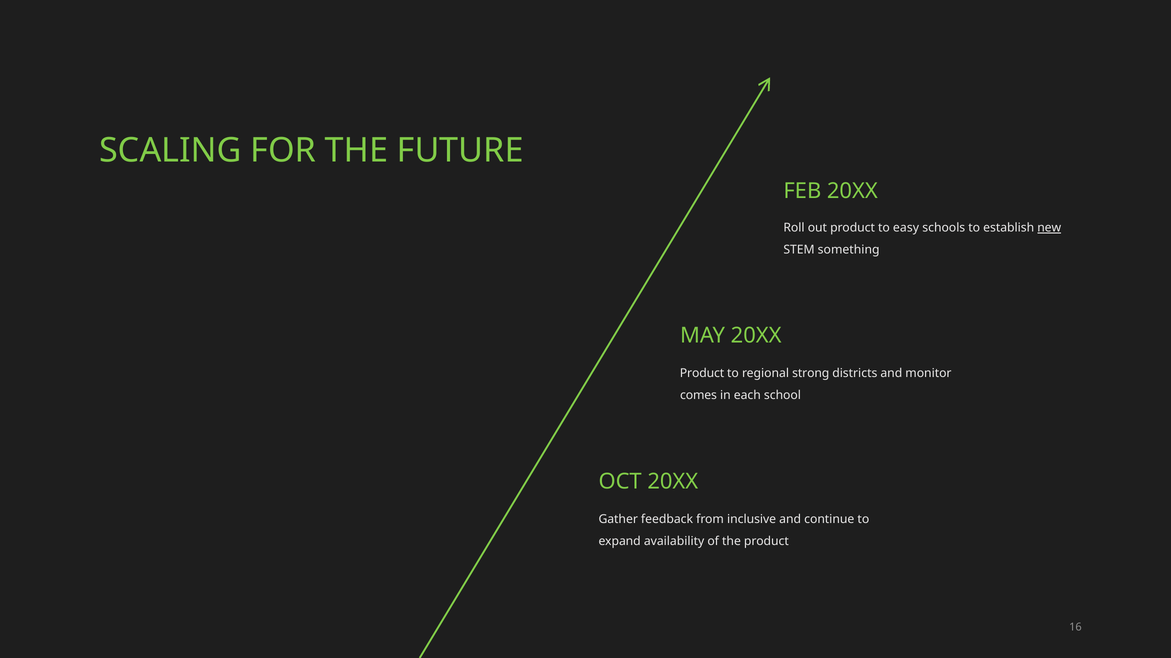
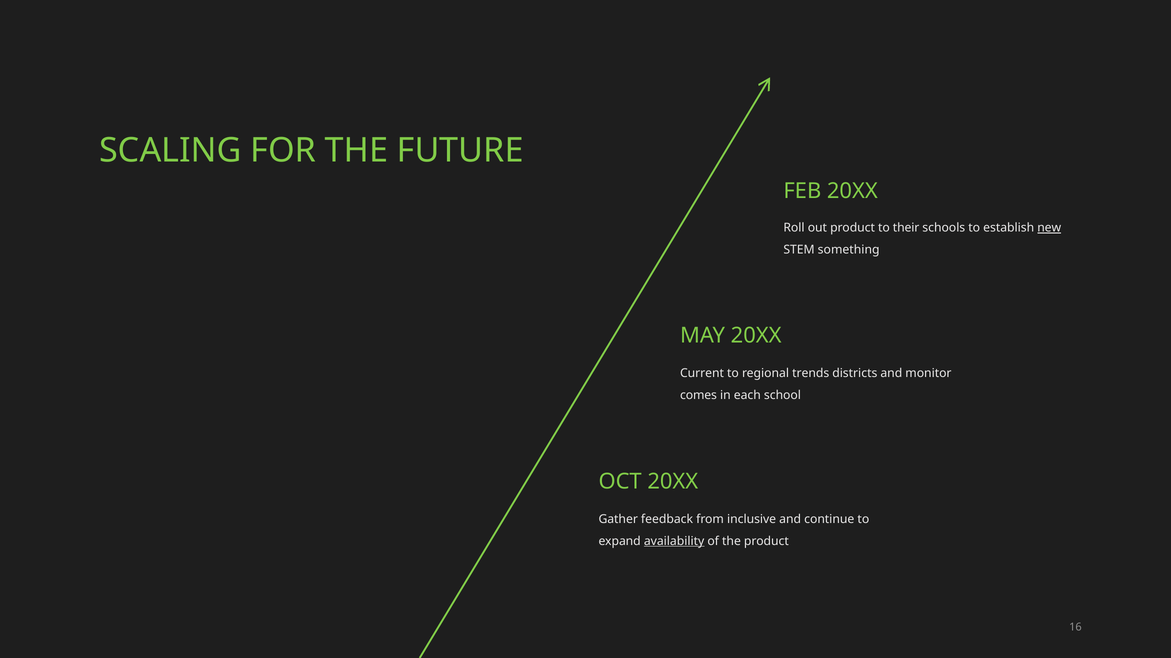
easy: easy -> their
Product at (702, 374): Product -> Current
strong: strong -> trends
availability underline: none -> present
